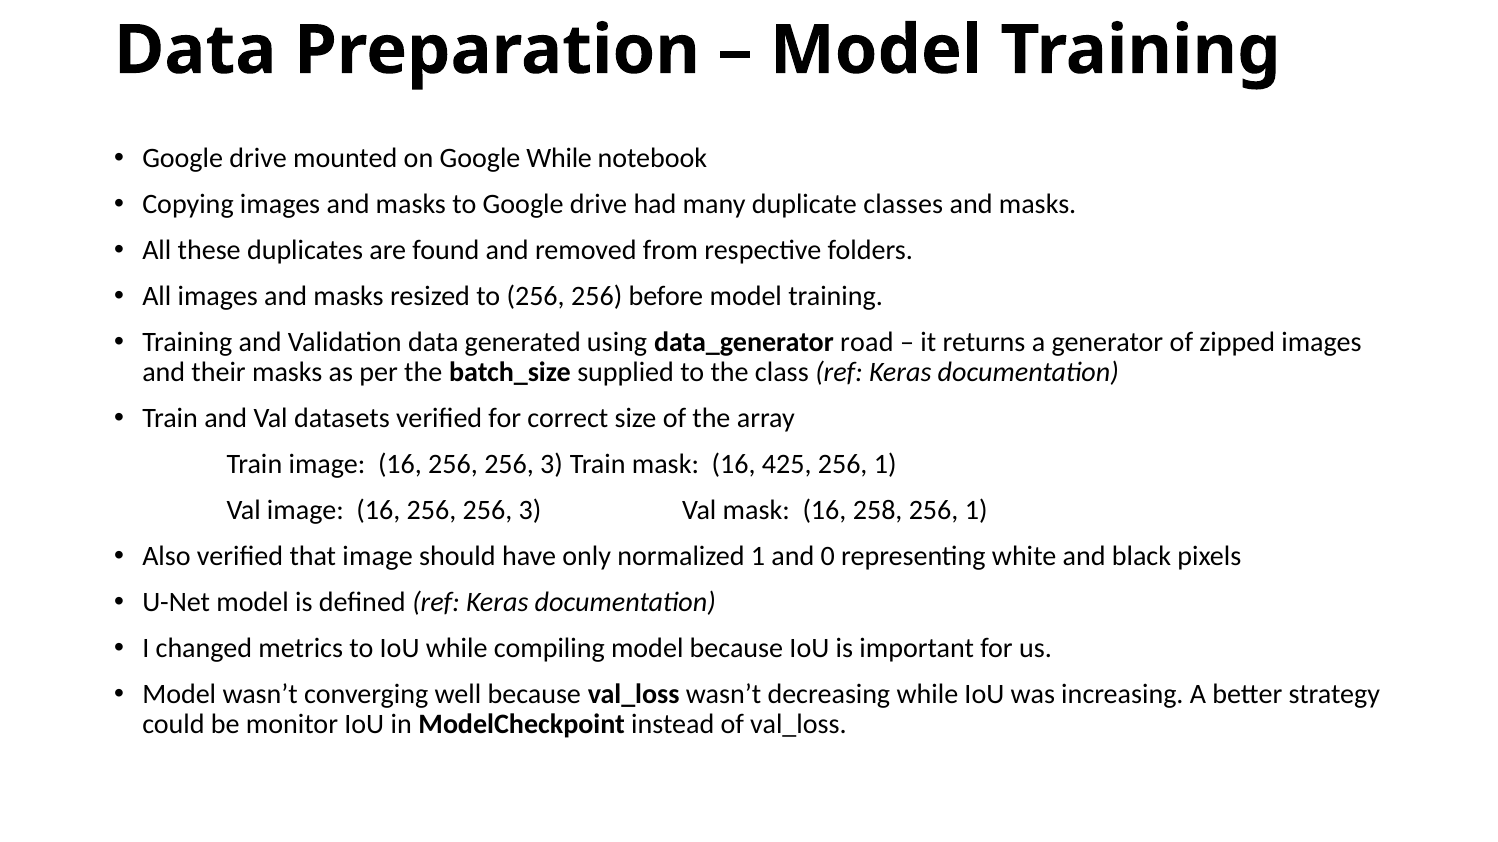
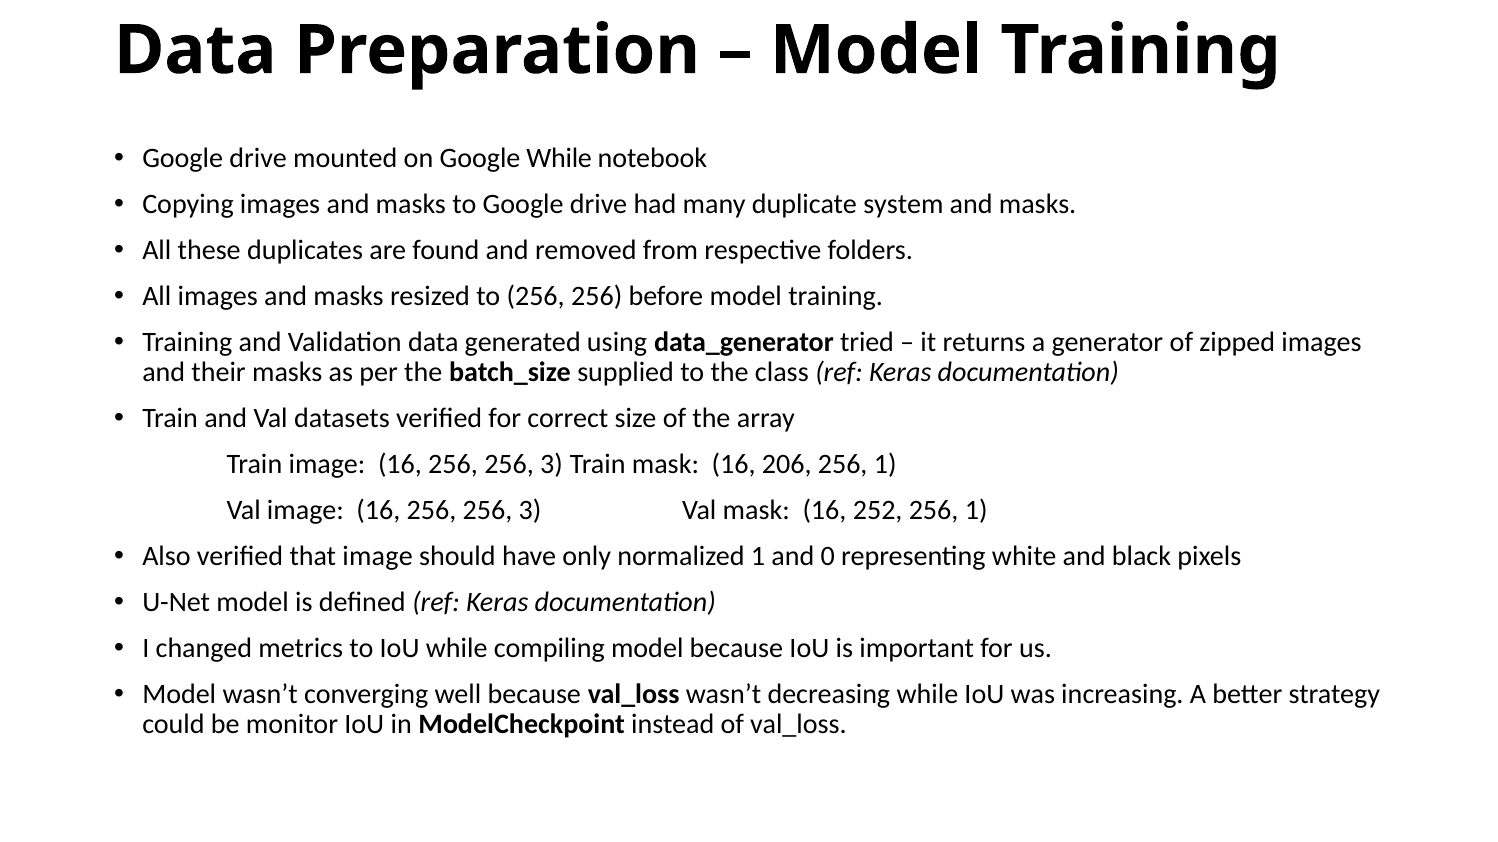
classes: classes -> system
road: road -> tried
425: 425 -> 206
258: 258 -> 252
